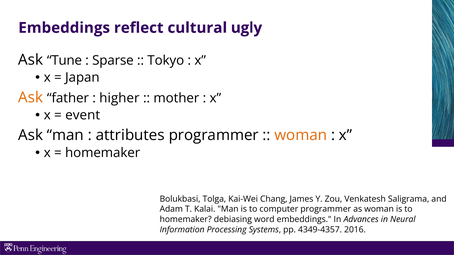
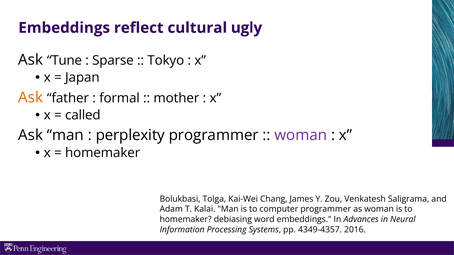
higher: higher -> formal
event: event -> called
attributes: attributes -> perplexity
woman at (301, 135) colour: orange -> purple
